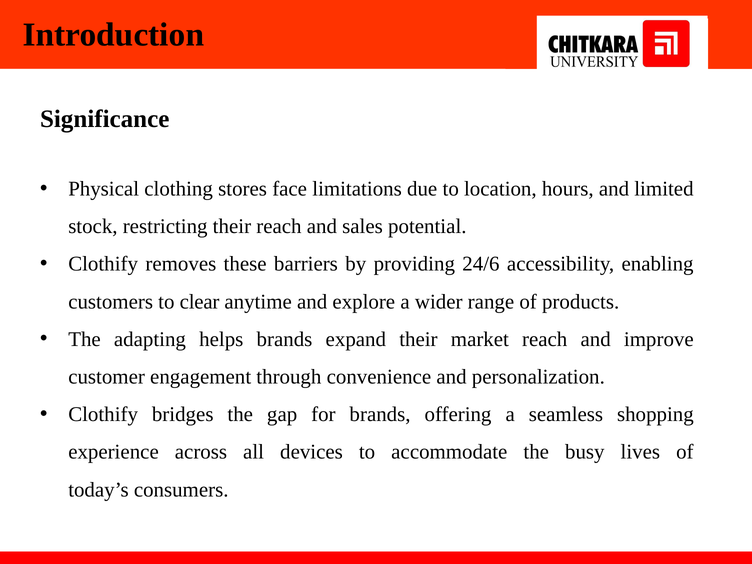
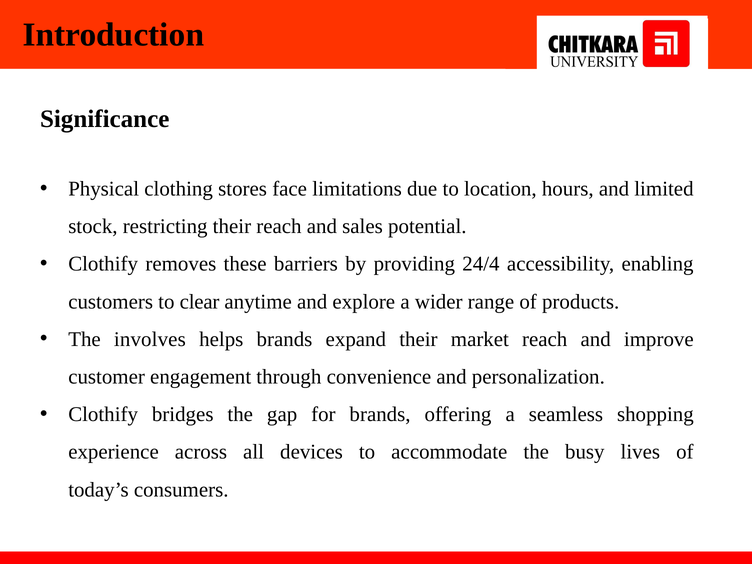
24/6: 24/6 -> 24/4
adapting: adapting -> involves
